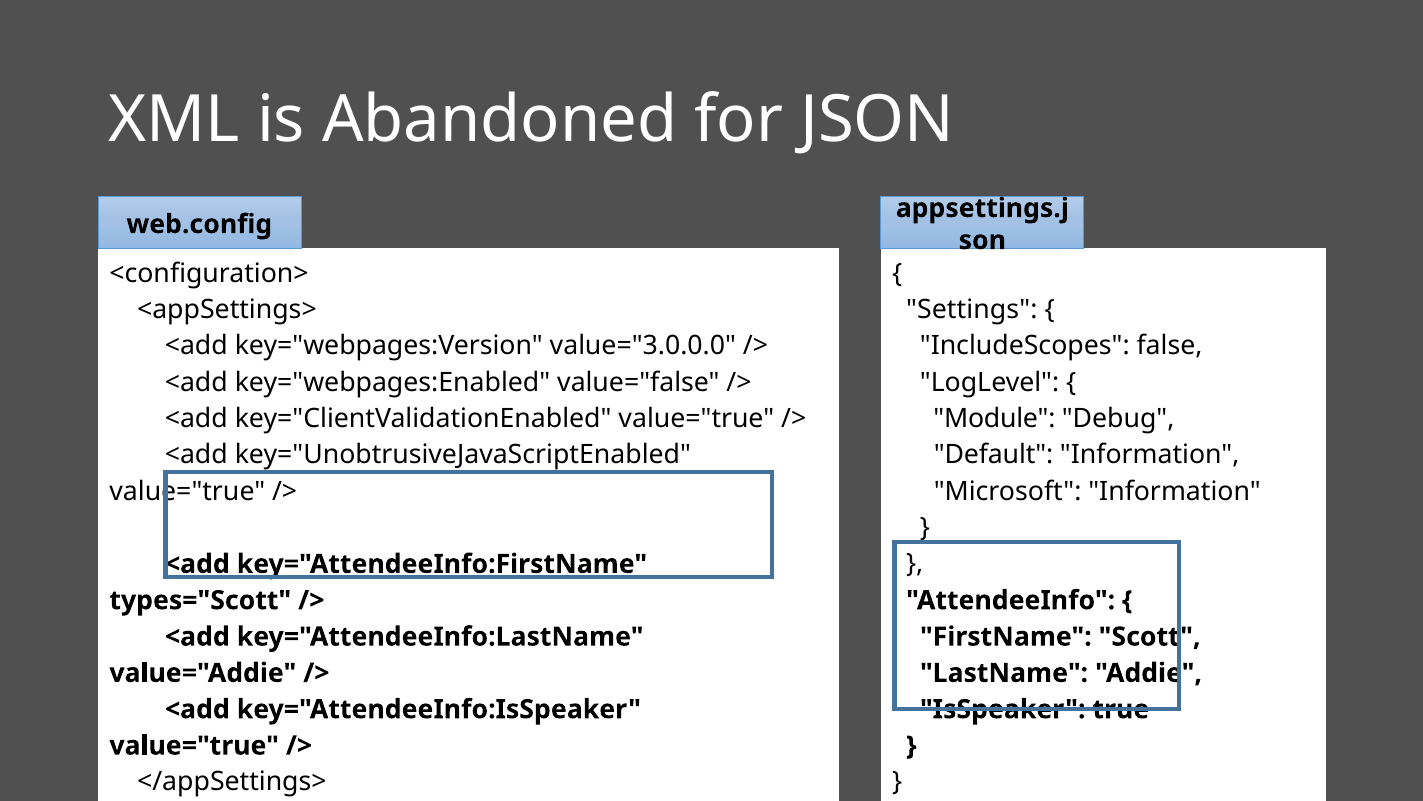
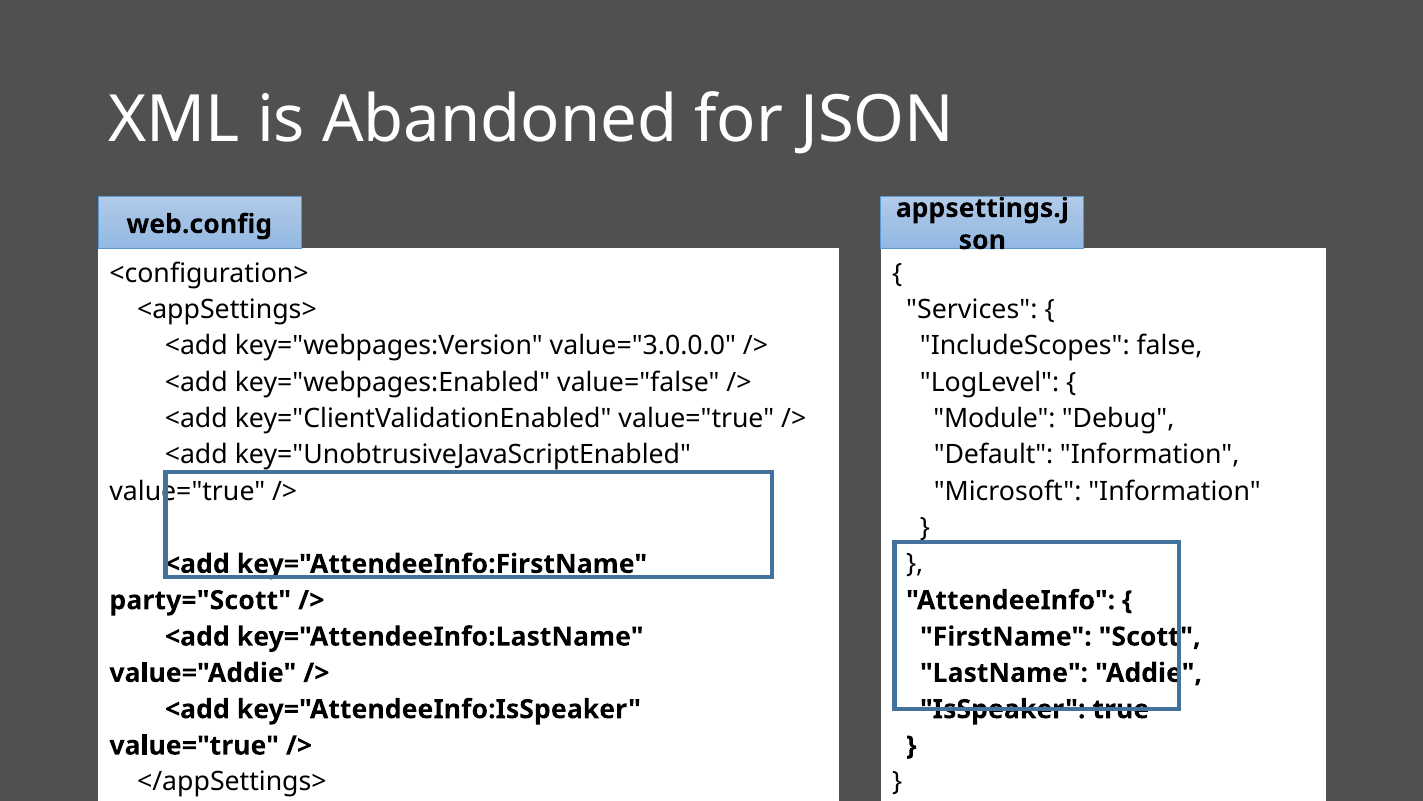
Settings: Settings -> Services
types="Scott: types="Scott -> party="Scott
